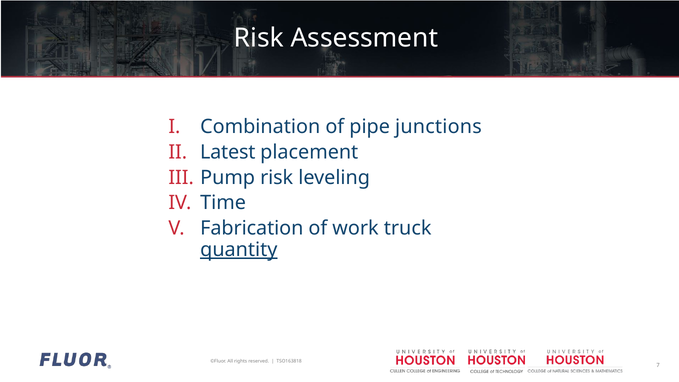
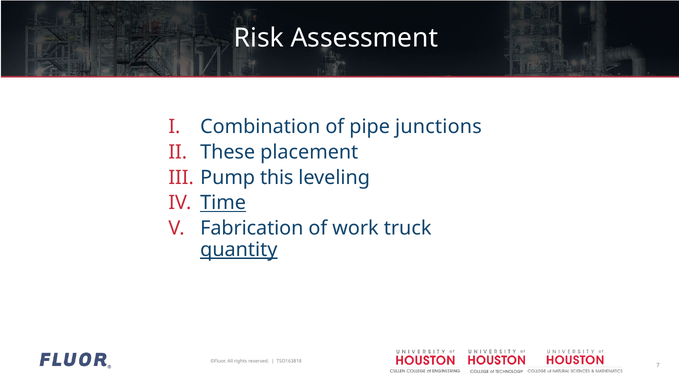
Latest: Latest -> These
Pump risk: risk -> this
Time underline: none -> present
